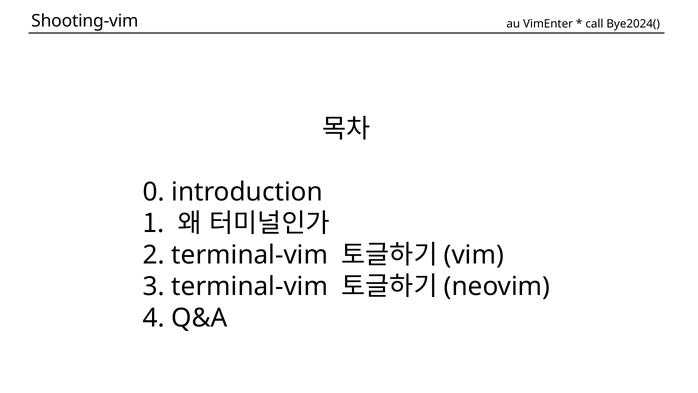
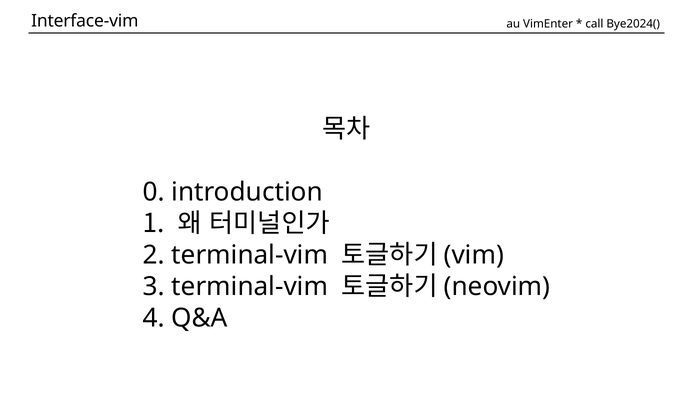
Shooting-vim: Shooting-vim -> Interface-vim
